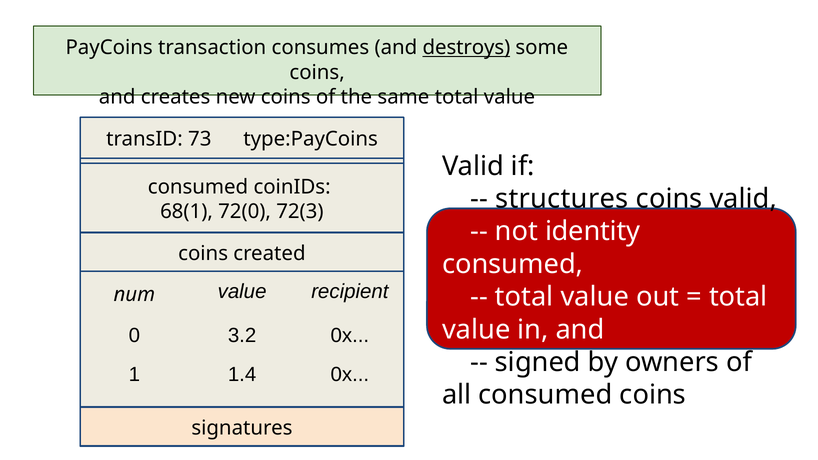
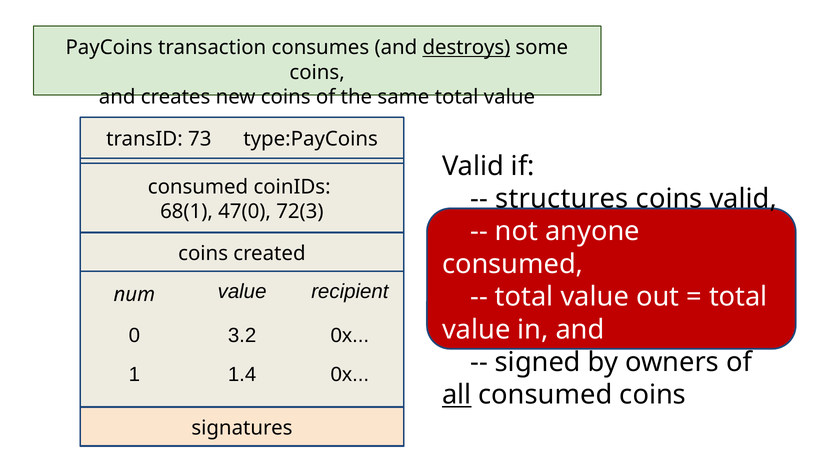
72(0: 72(0 -> 47(0
identity: identity -> anyone
all underline: none -> present
